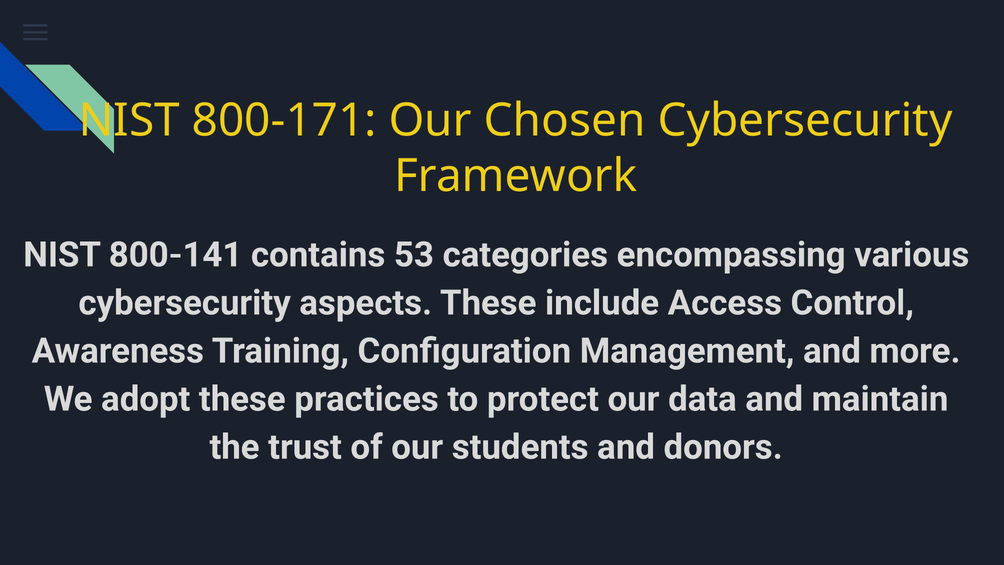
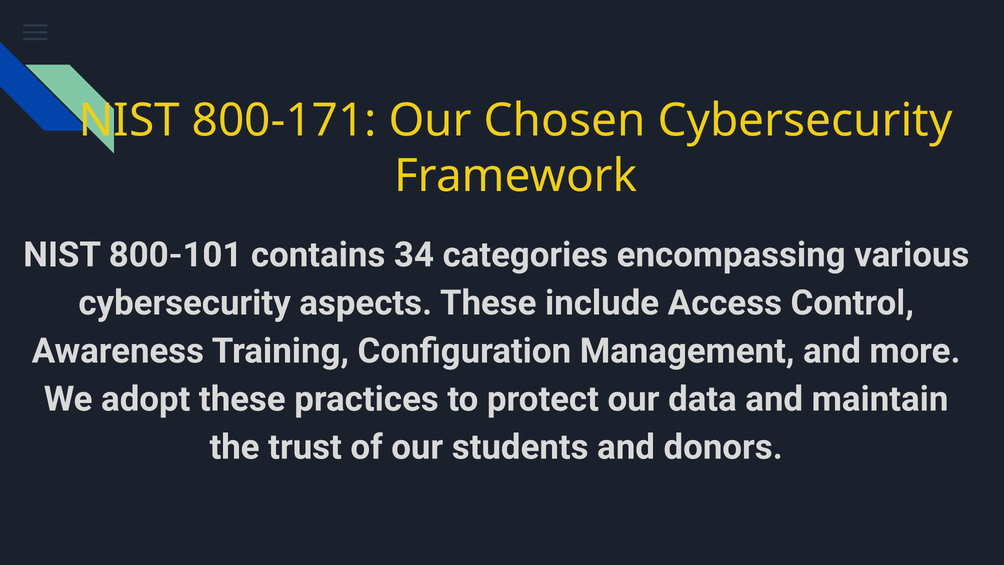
800-141: 800-141 -> 800-101
53: 53 -> 34
